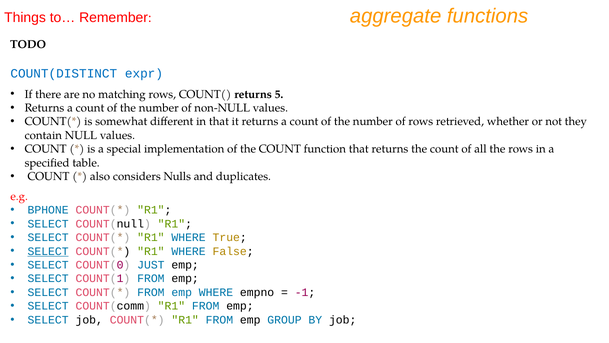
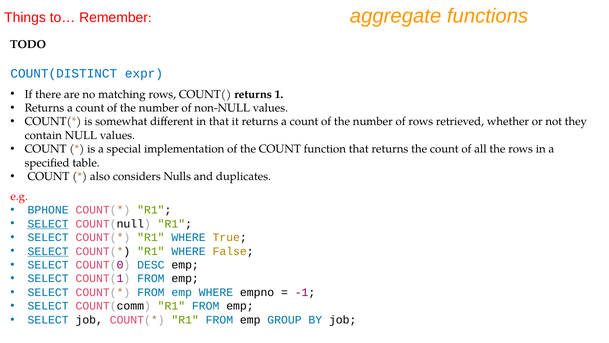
5: 5 -> 1
SELECT at (48, 224) underline: none -> present
JUST: JUST -> DESC
